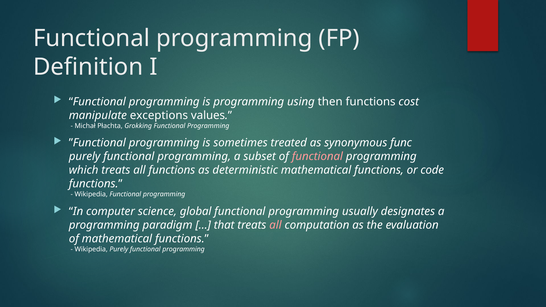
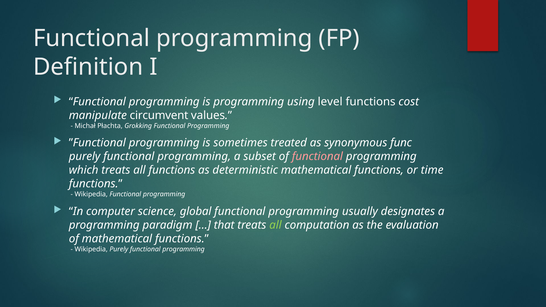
then: then -> level
exceptions: exceptions -> circumvent
code: code -> time
all at (275, 225) colour: pink -> light green
